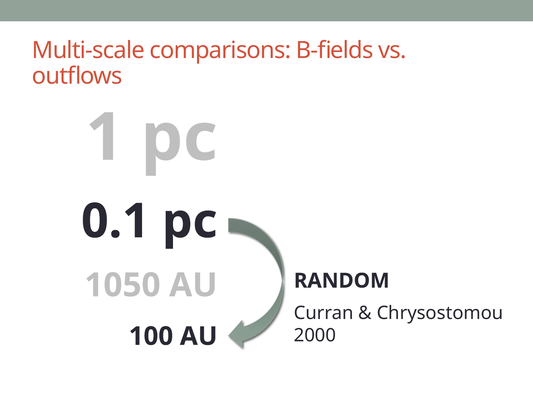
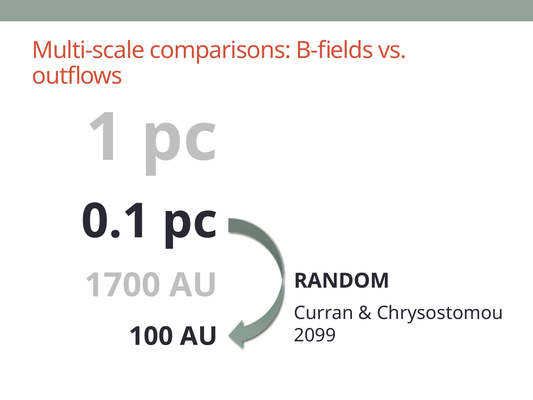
1050: 1050 -> 1700
2000: 2000 -> 2099
